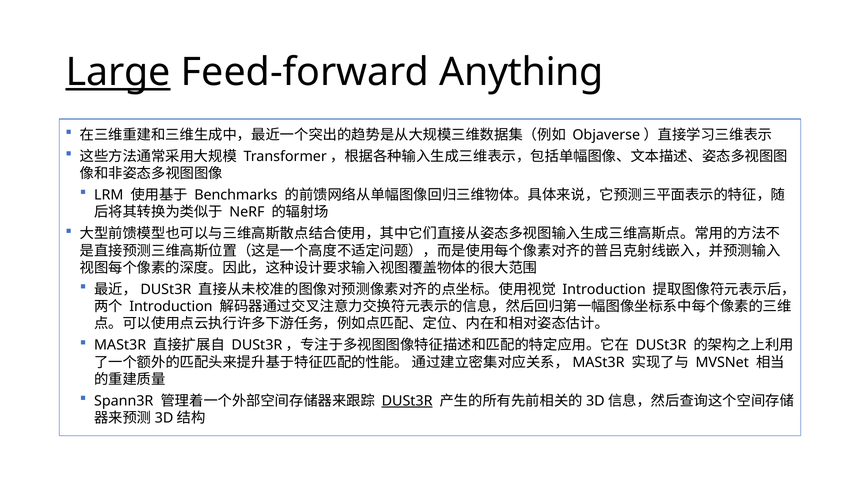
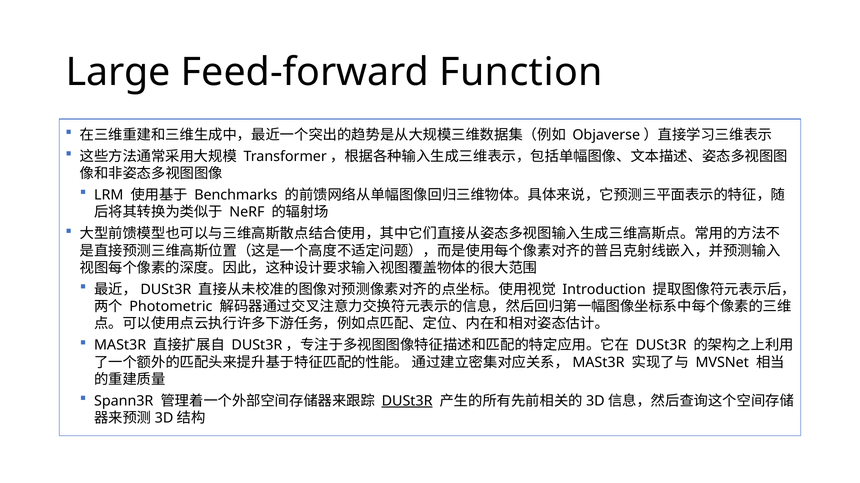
Large underline: present -> none
Anything: Anything -> Function
Introduction at (171, 307): Introduction -> Photometric
